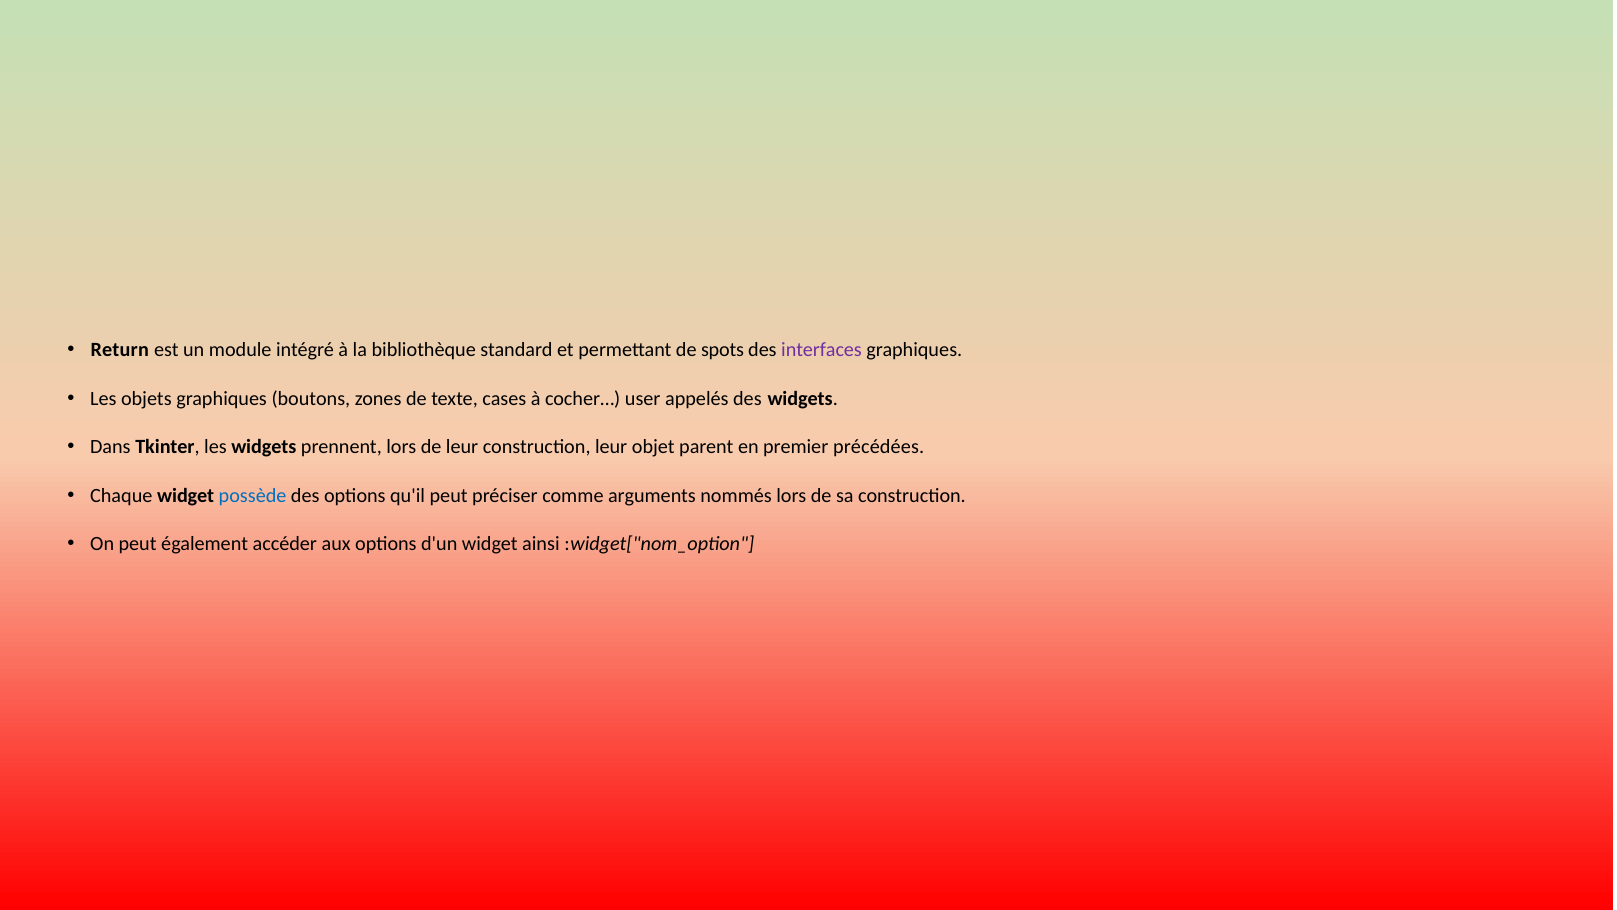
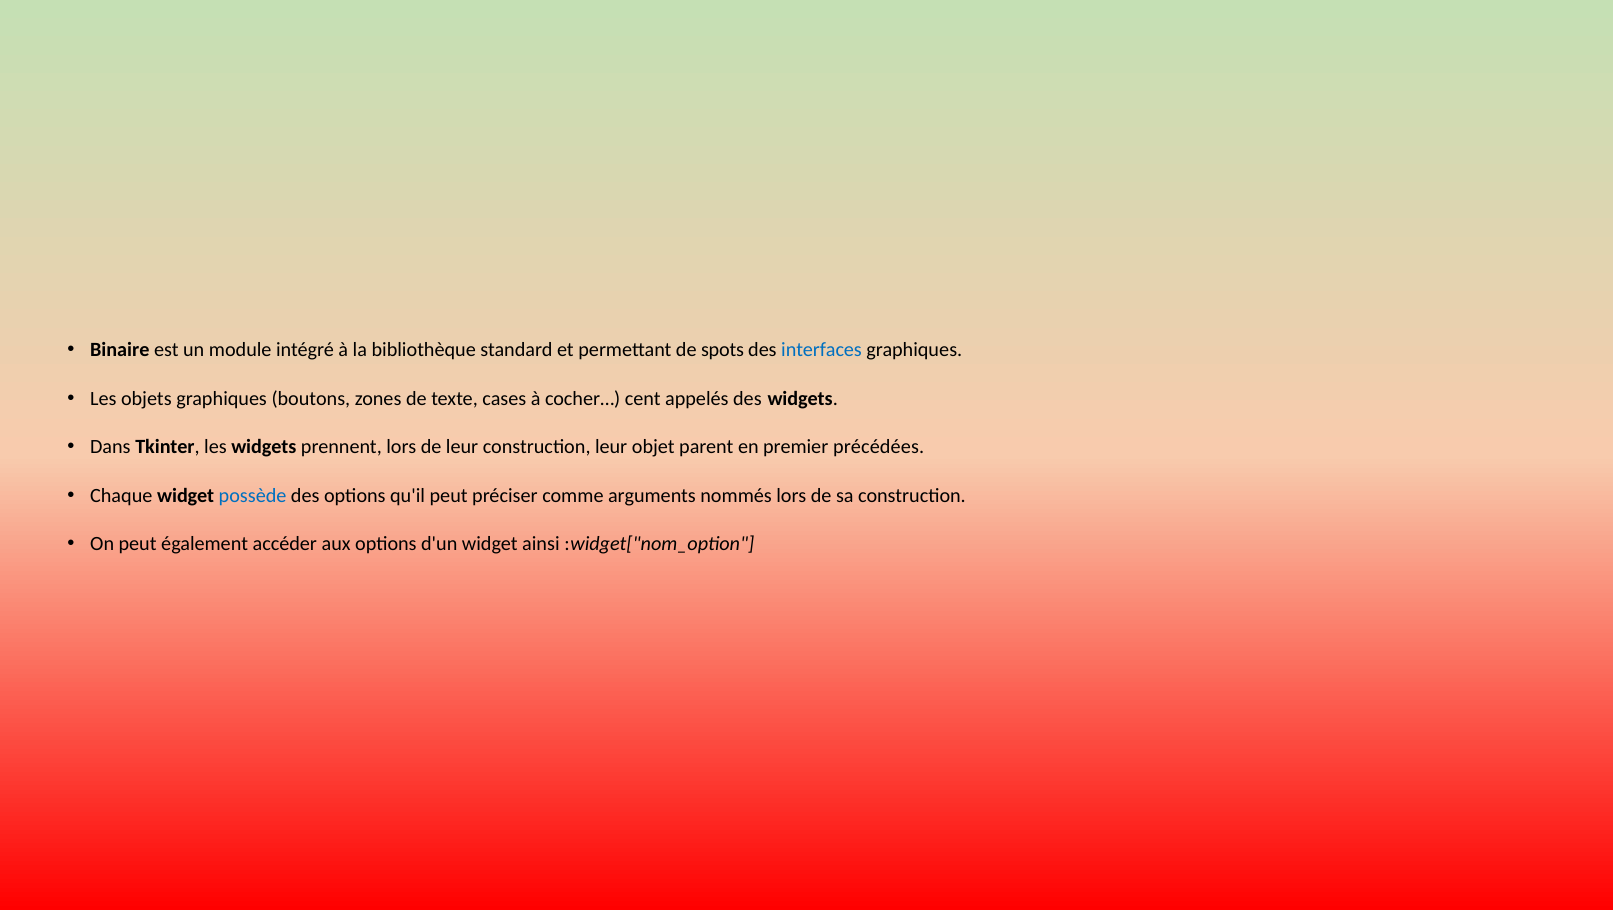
Return: Return -> Binaire
interfaces colour: purple -> blue
user: user -> cent
